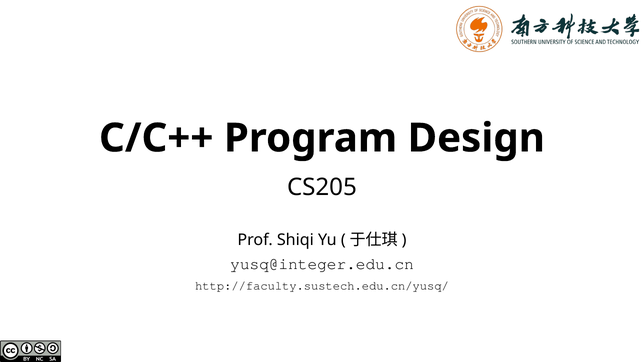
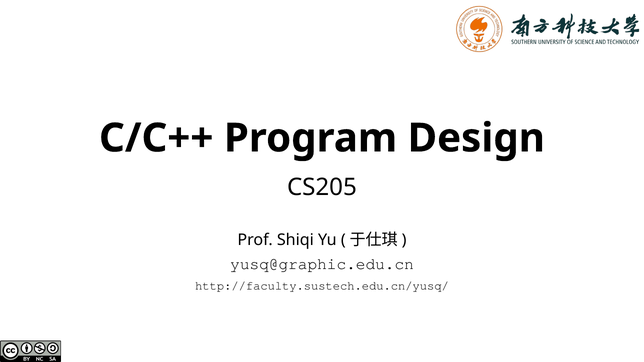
yusq@integer.edu.cn: yusq@integer.edu.cn -> yusq@graphic.edu.cn
